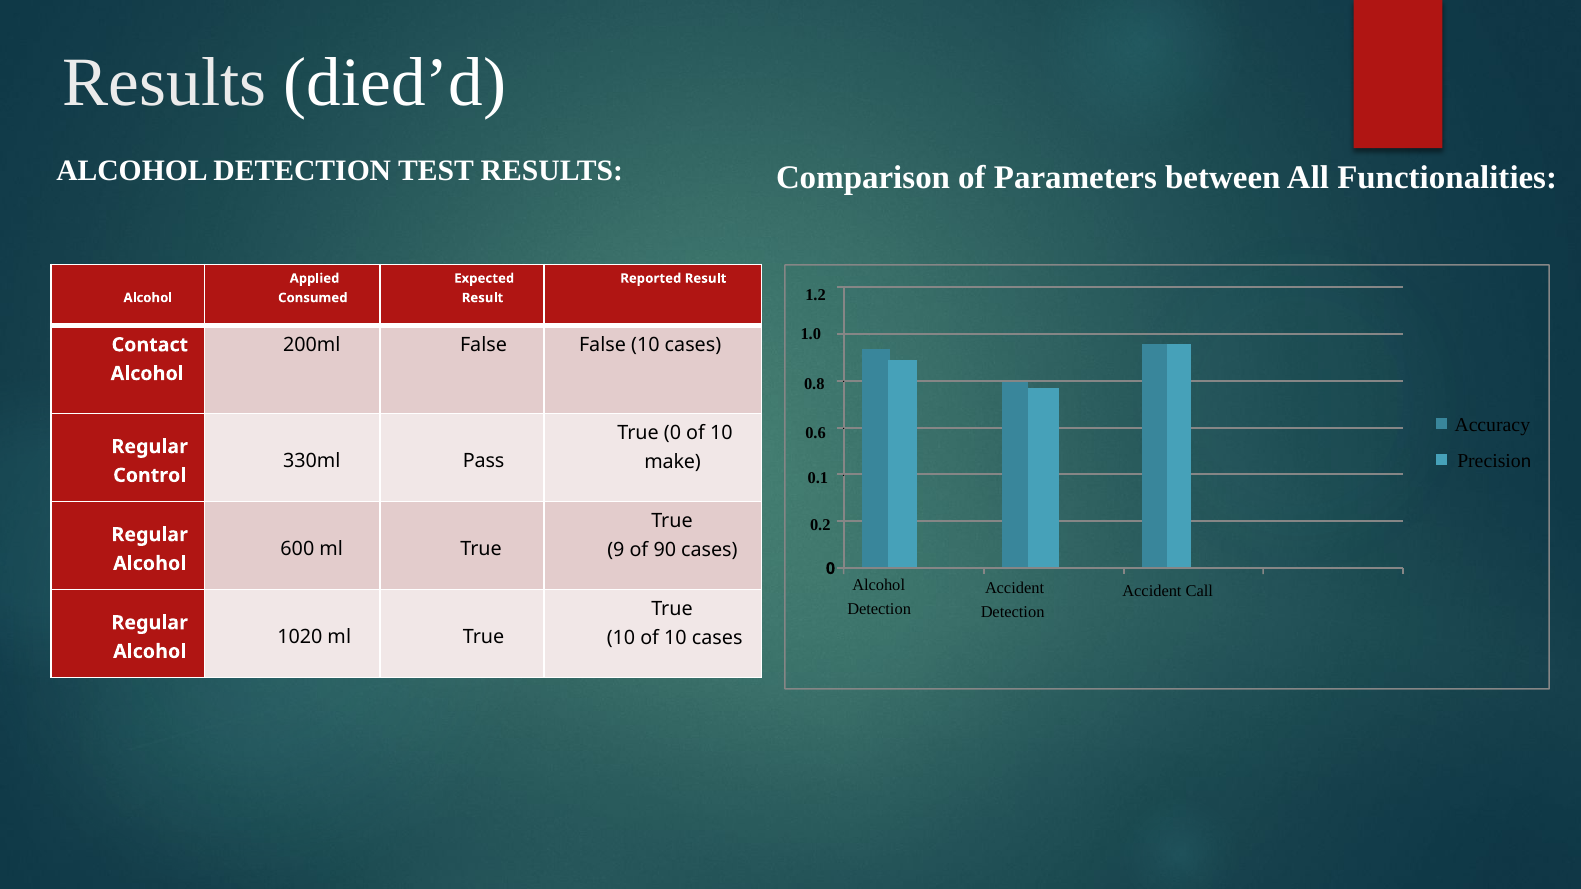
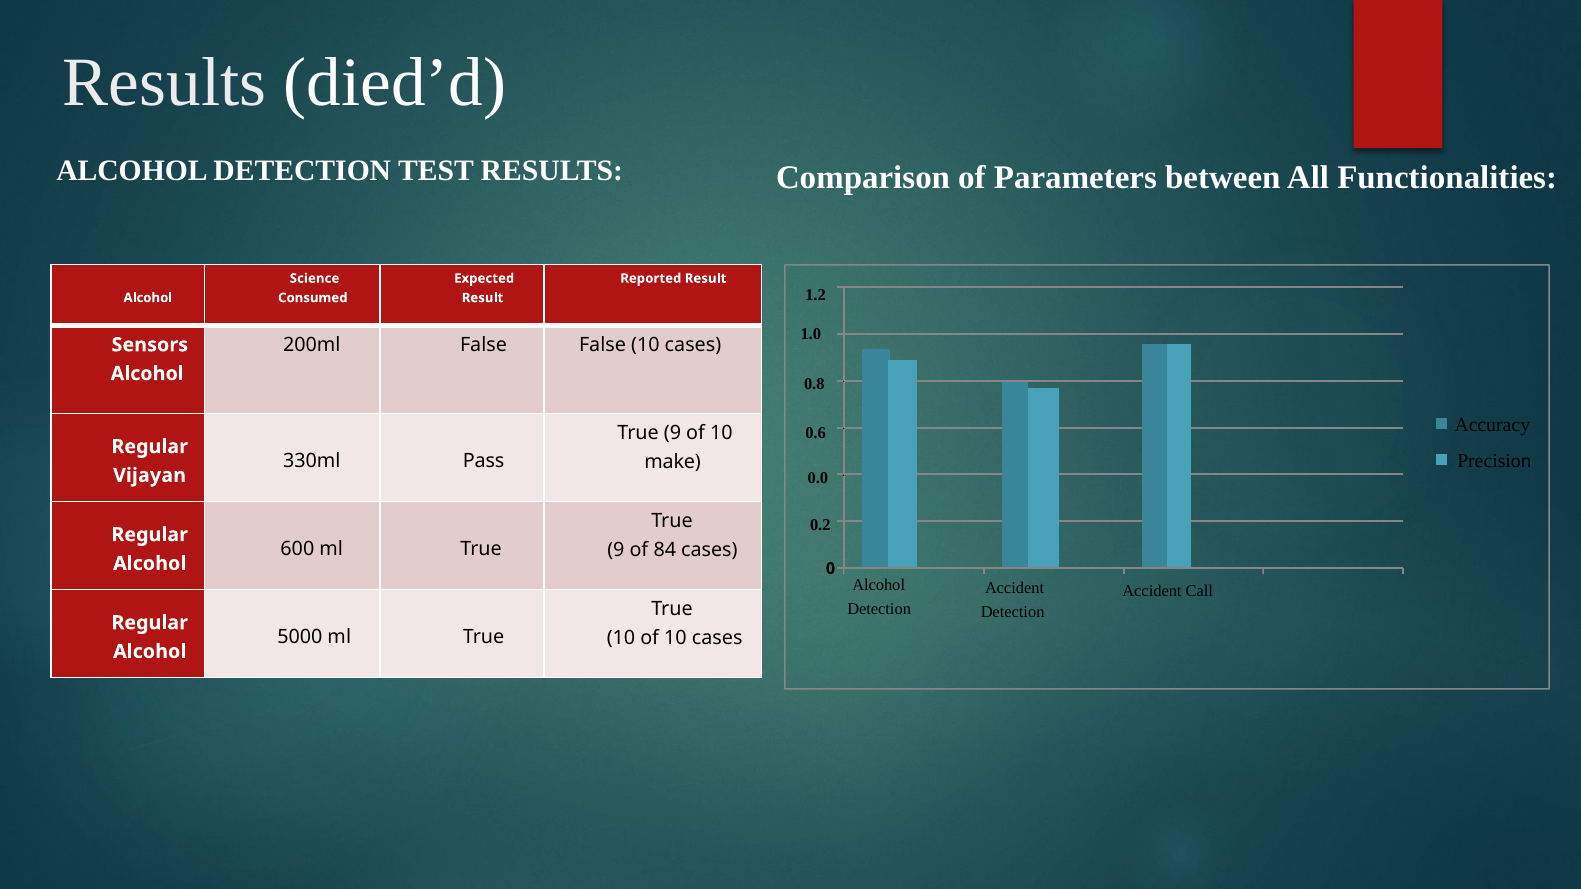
Applied: Applied -> Science
Contact: Contact -> Sensors
0 at (673, 433): 0 -> 9
0.1: 0.1 -> 0.0
Control: Control -> Vijayan
90: 90 -> 84
1020: 1020 -> 5000
